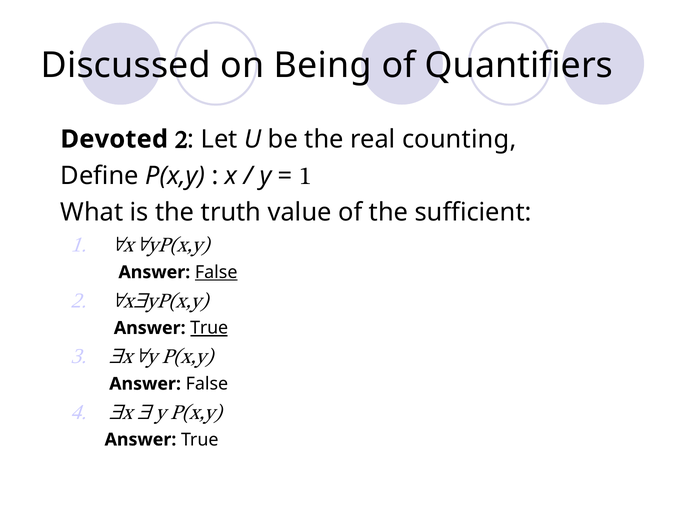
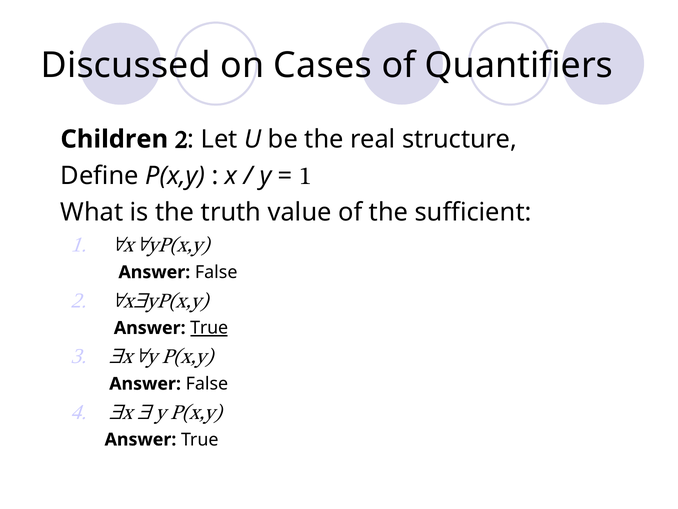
Being: Being -> Cases
counting: counting -> structure
Devoted: Devoted -> Children
False at (216, 272) underline: present -> none
